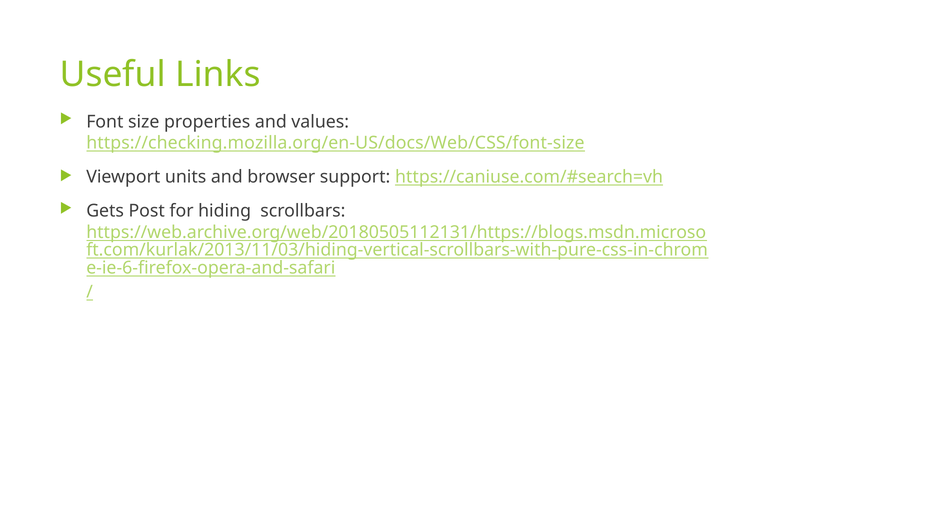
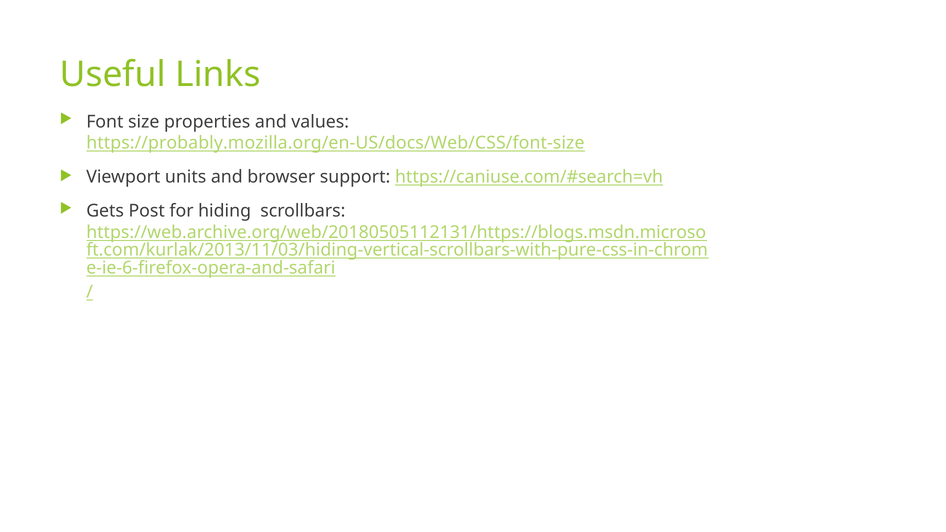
https://checking.mozilla.org/en-US/docs/Web/CSS/font-size: https://checking.mozilla.org/en-US/docs/Web/CSS/font-size -> https://probably.mozilla.org/en-US/docs/Web/CSS/font-size
